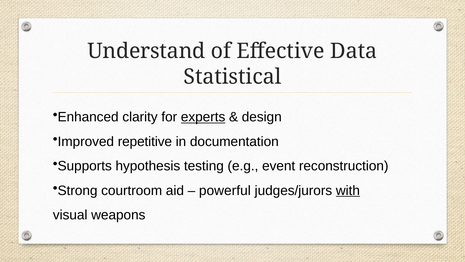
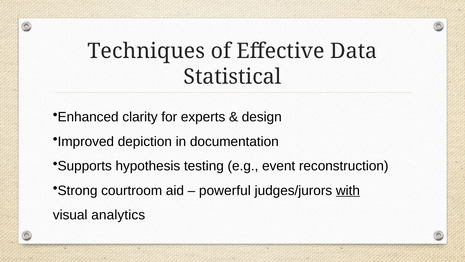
Understand: Understand -> Techniques
experts underline: present -> none
repetitive: repetitive -> depiction
weapons: weapons -> analytics
